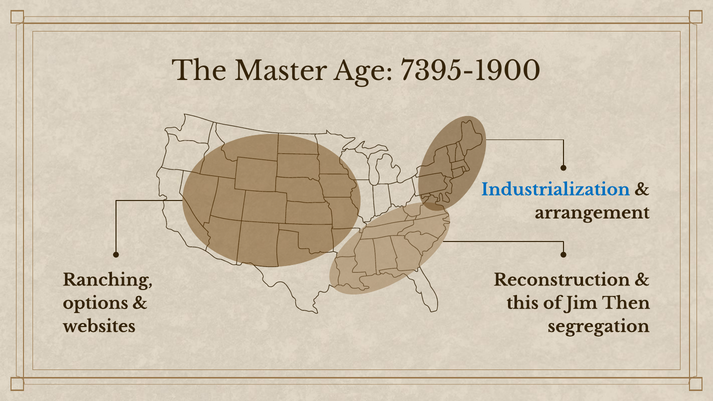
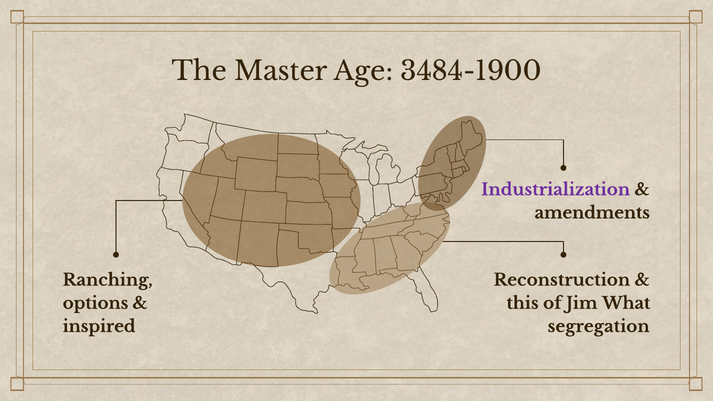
7395-1900: 7395-1900 -> 3484-1900
Industrialization colour: blue -> purple
arrangement: arrangement -> amendments
Then: Then -> What
websites: websites -> inspired
